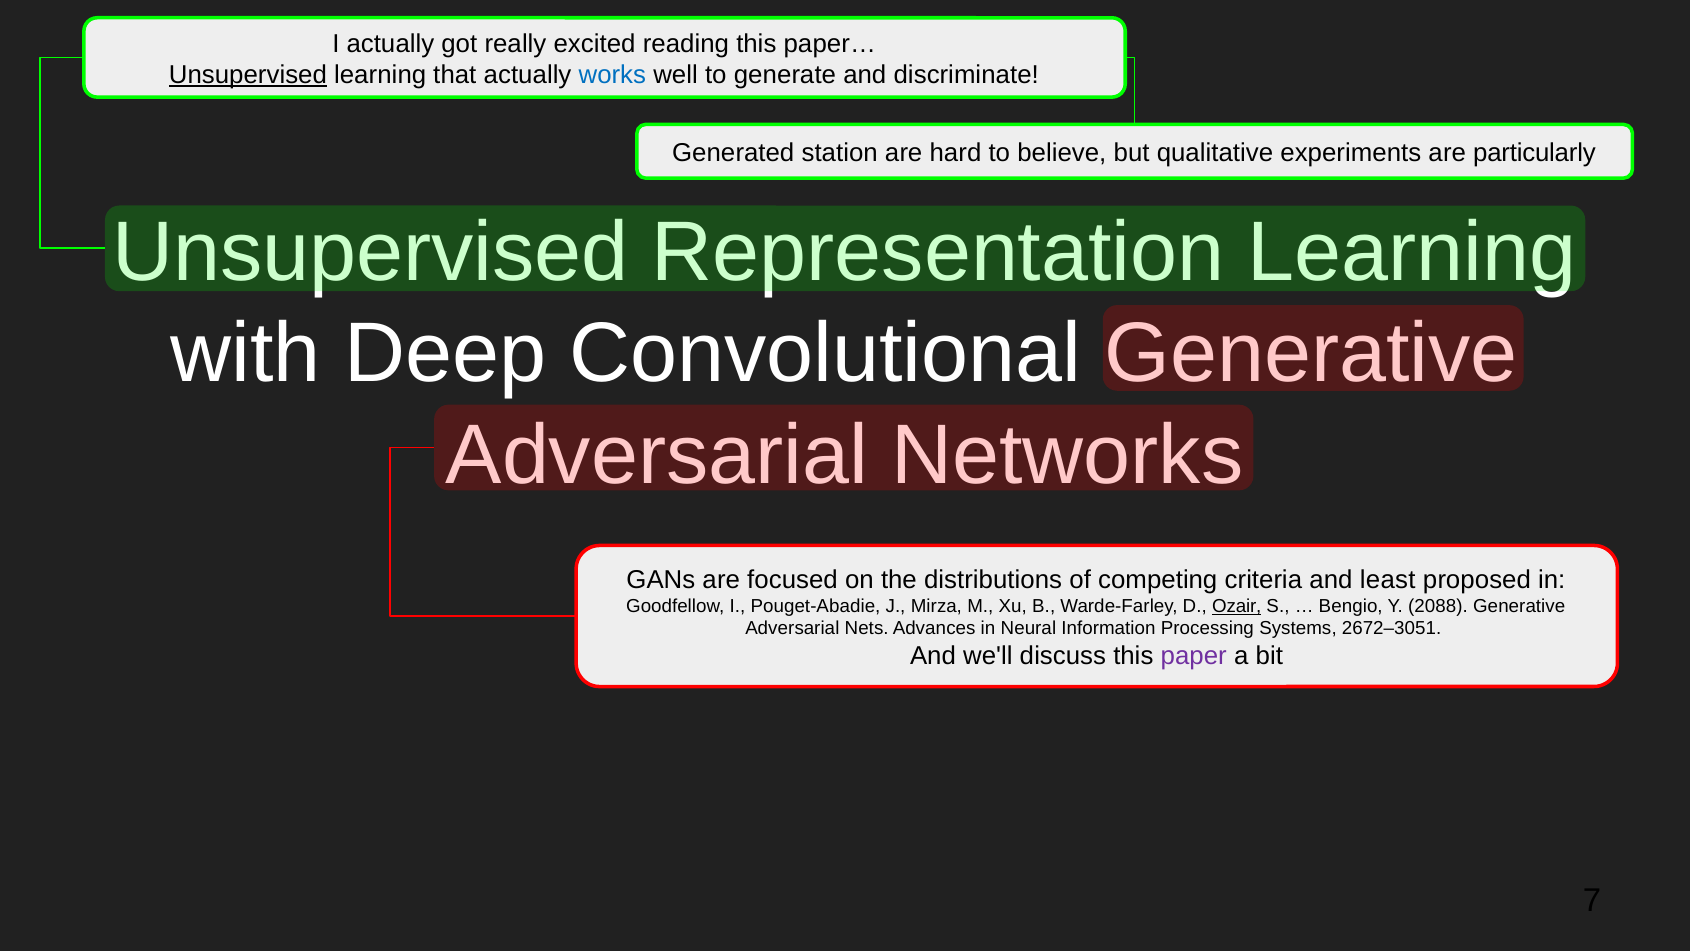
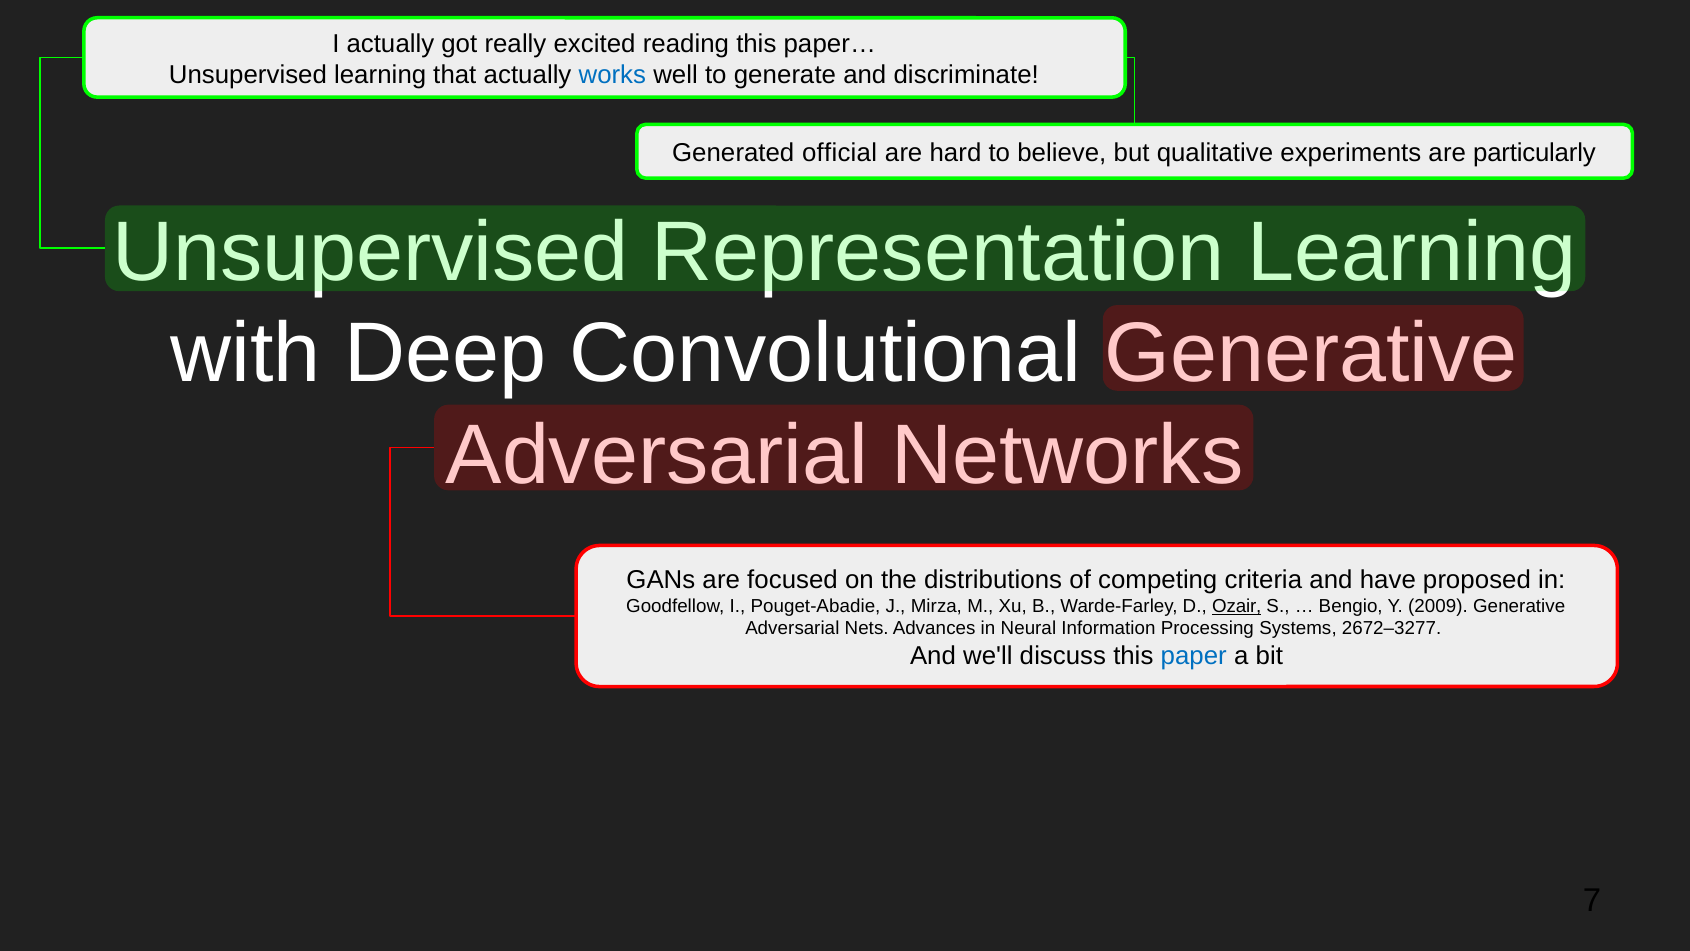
Unsupervised at (248, 75) underline: present -> none
station: station -> official
least: least -> have
2088: 2088 -> 2009
2672–3051: 2672–3051 -> 2672–3277
paper colour: purple -> blue
